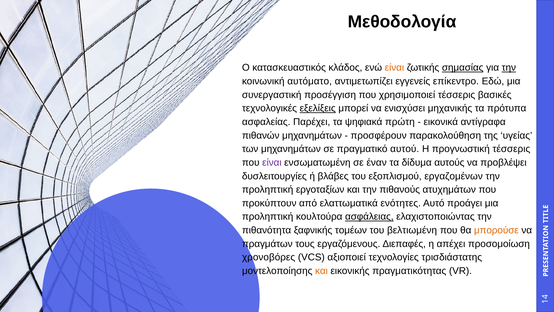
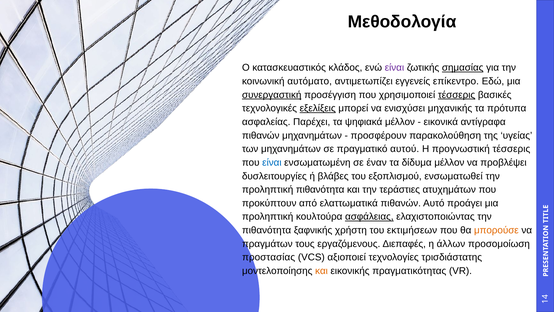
είναι at (394, 68) colour: orange -> purple
την at (509, 68) underline: present -> none
συνεργαστική underline: none -> present
τέσσερις at (457, 95) underline: none -> present
ψηφιακά πρώτη: πρώτη -> μέλλον
είναι at (272, 162) colour: purple -> blue
δίδυμα αυτούς: αυτούς -> μέλλον
εργαζομένων: εργαζομένων -> ενσωματωθεί
προληπτική εργοταξίων: εργοταξίων -> πιθανότητα
πιθανούς: πιθανούς -> τεράστιες
ελαττωματικά ενότητες: ενότητες -> πιθανών
τομέων: τομέων -> χρήστη
βελτιωμένη: βελτιωμένη -> εκτιμήσεων
απέχει: απέχει -> άλλων
χρονοβόρες: χρονοβόρες -> προστασίας
